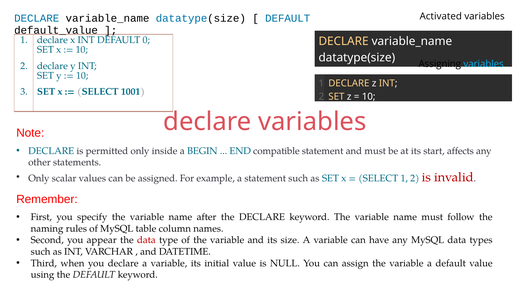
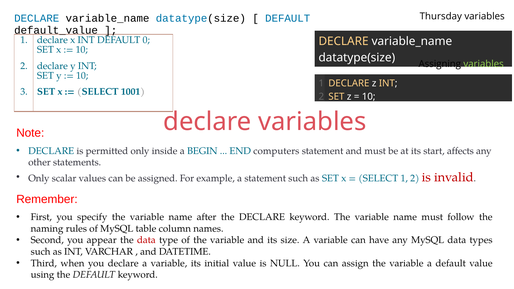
Activated: Activated -> Thursday
variables at (484, 64) colour: light blue -> light green
compatible: compatible -> computers
